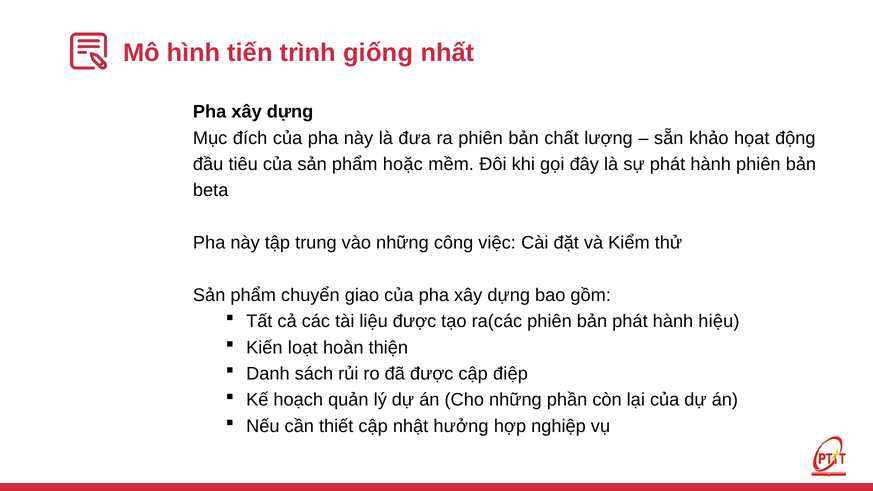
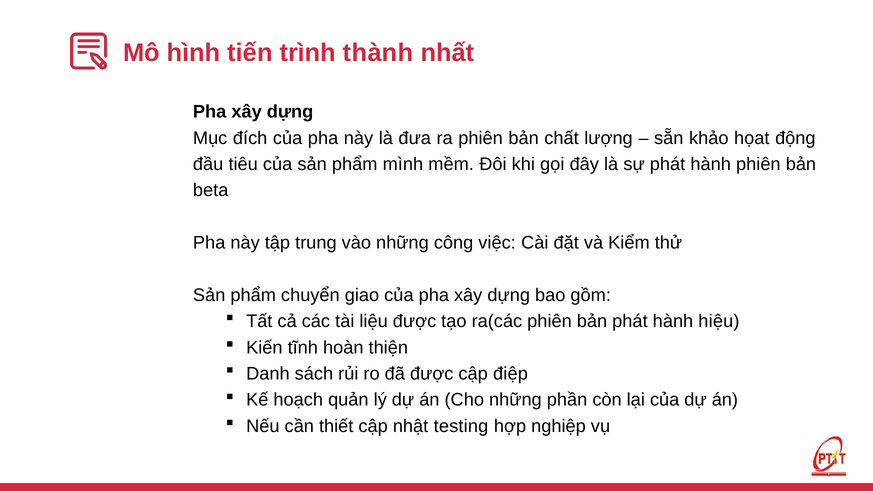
giống: giống -> thành
hoặc: hoặc -> mình
loạt: loạt -> tĩnh
hưởng: hưởng -> testing
